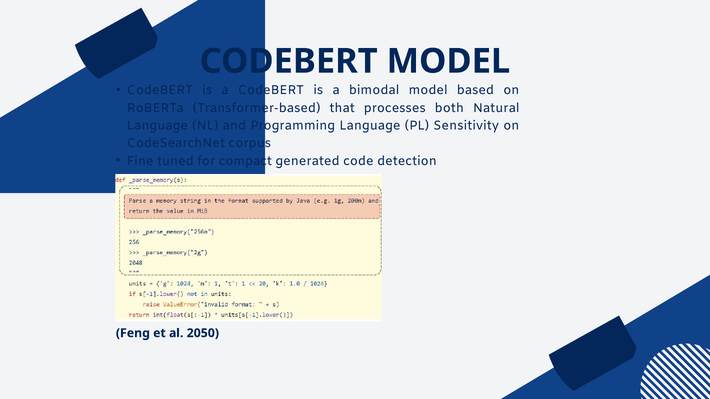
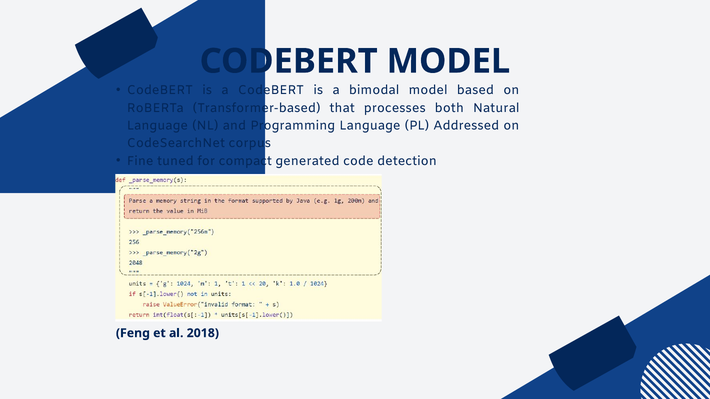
Sensitivity: Sensitivity -> Addressed
2050: 2050 -> 2018
